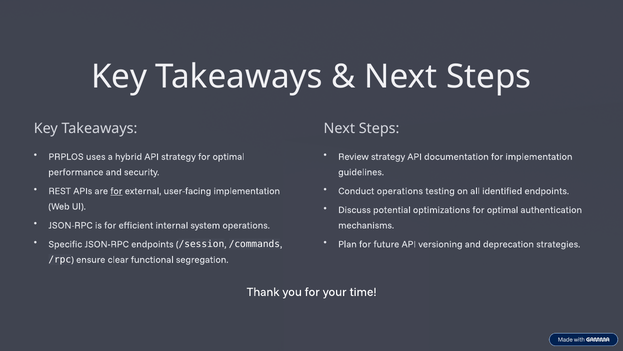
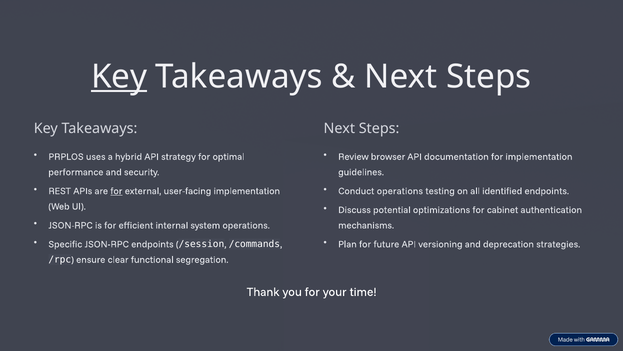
Key at (119, 77) underline: none -> present
Review strategy: strategy -> browser
optimizations for optimal: optimal -> cabinet
